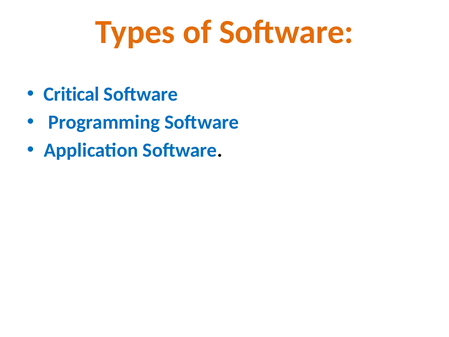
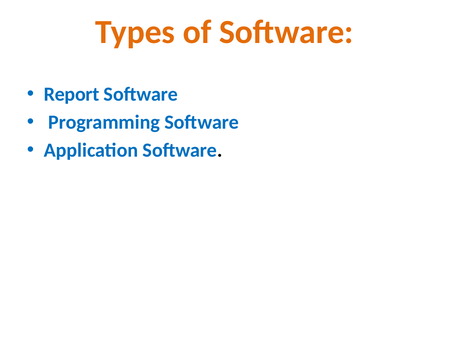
Critical: Critical -> Report
